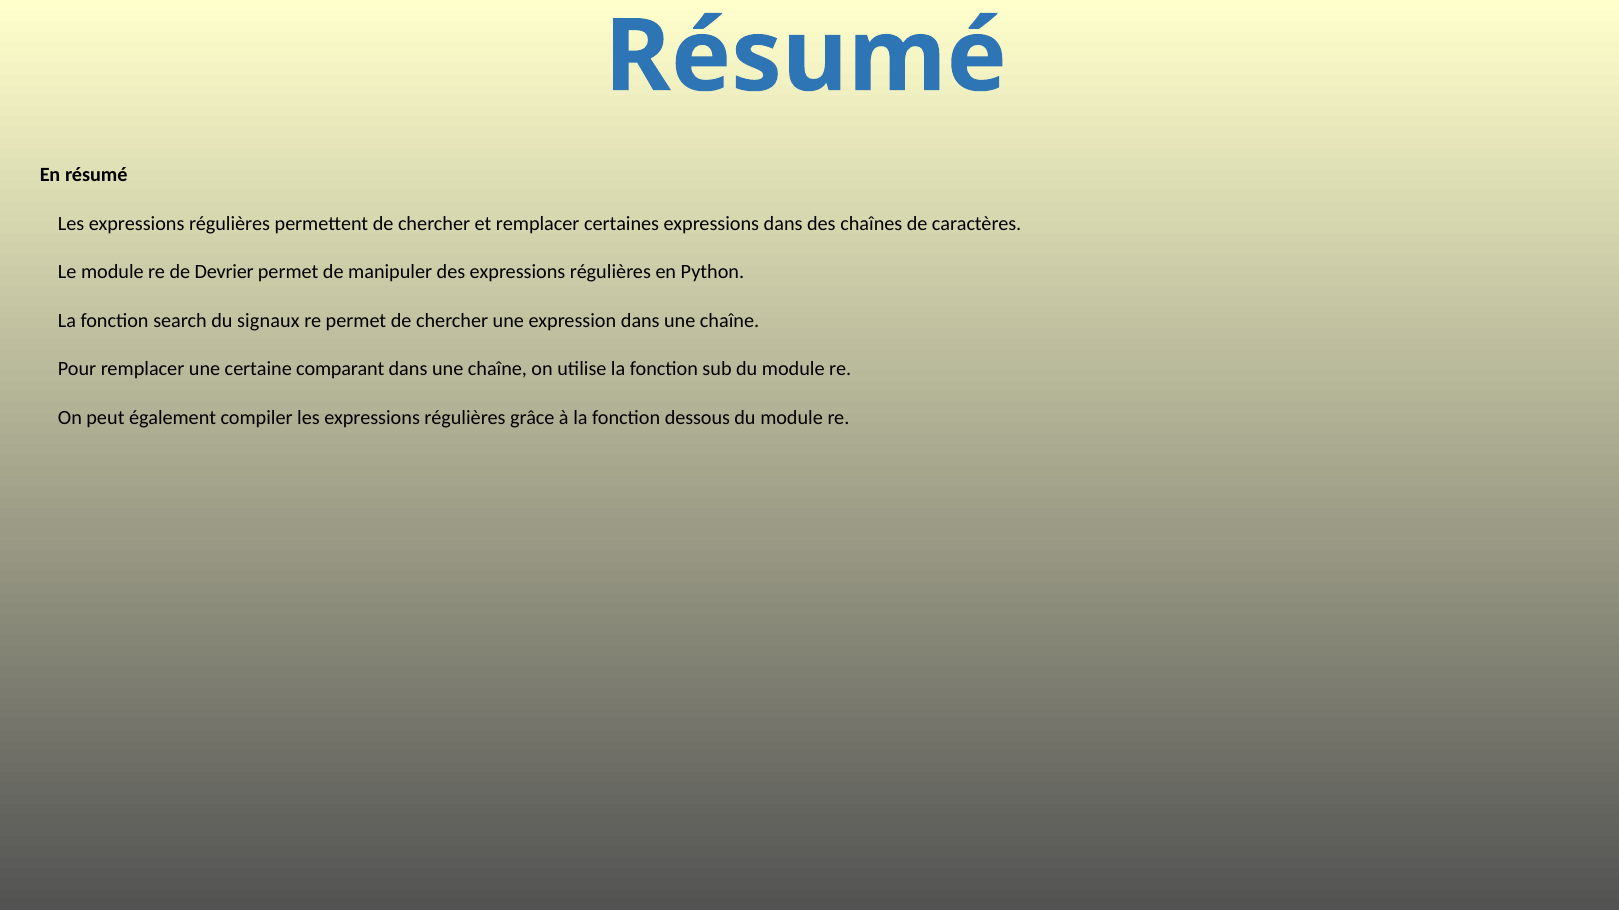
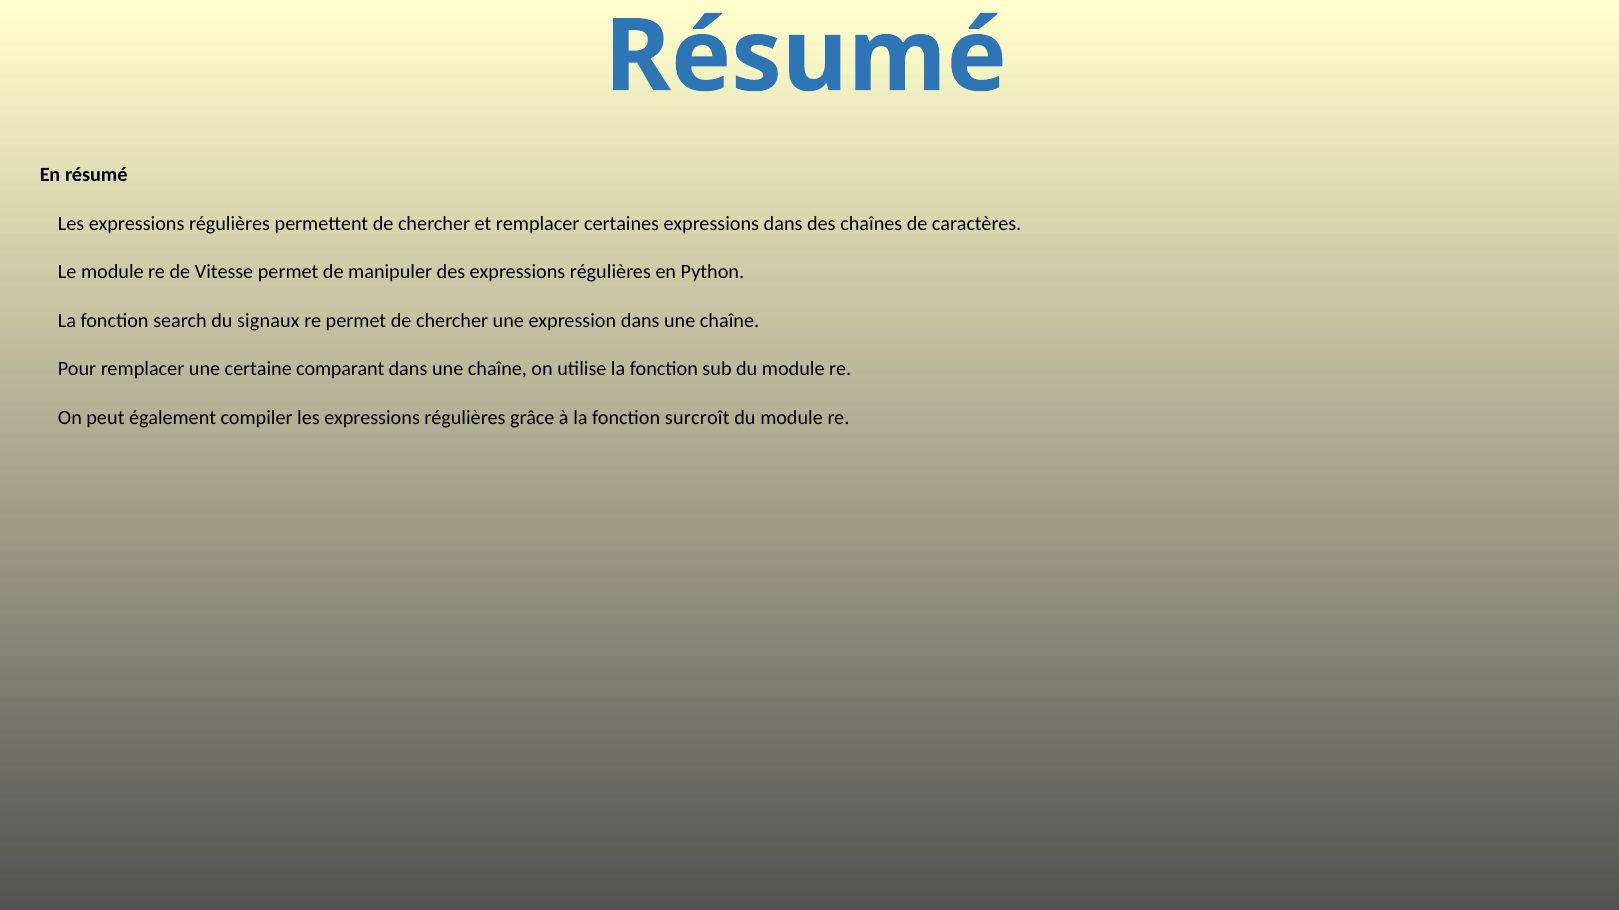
Devrier: Devrier -> Vitesse
dessous: dessous -> surcroît
